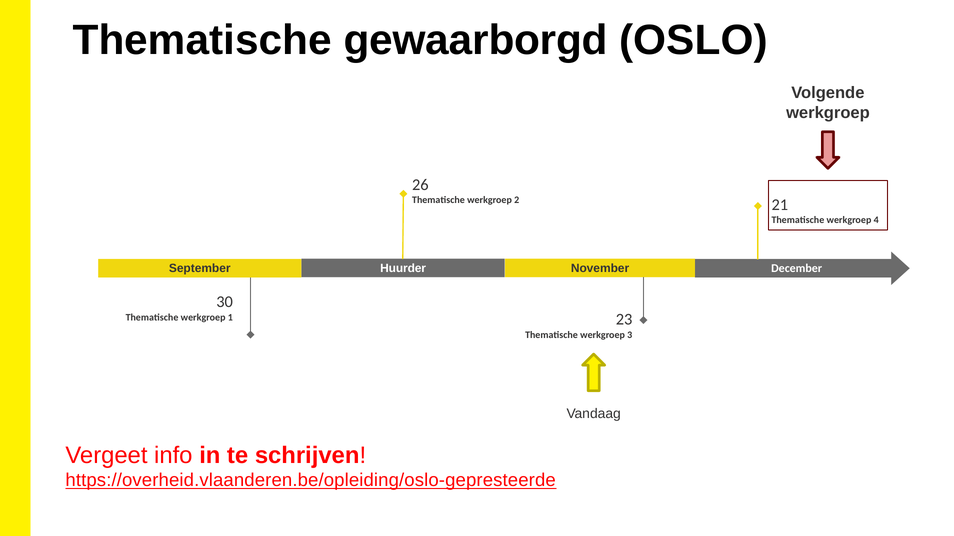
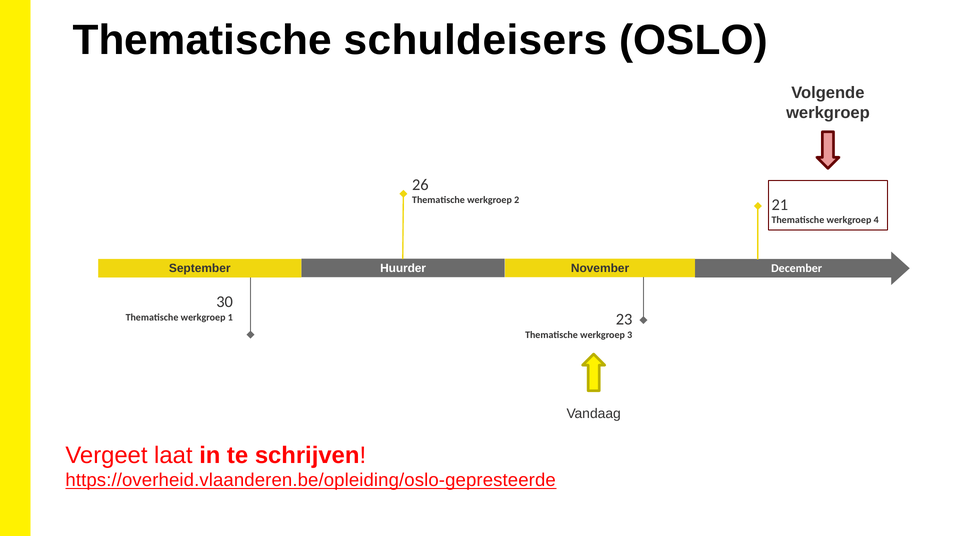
gewaarborgd: gewaarborgd -> schuldeisers
info: info -> laat
